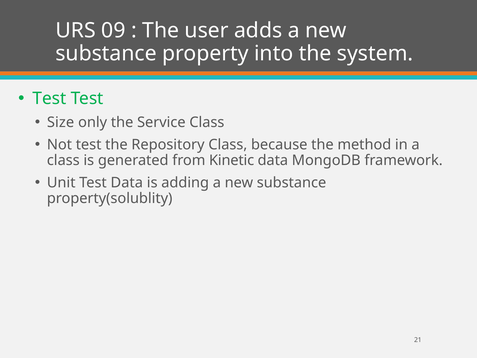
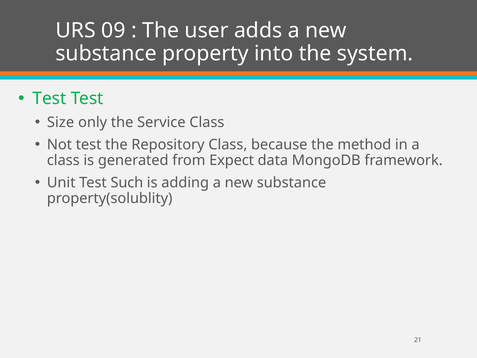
Kinetic: Kinetic -> Expect
Test Data: Data -> Such
